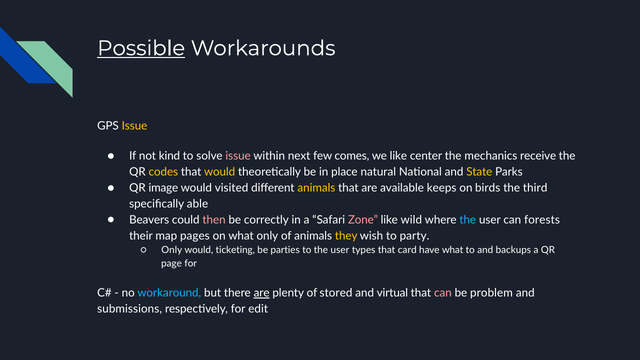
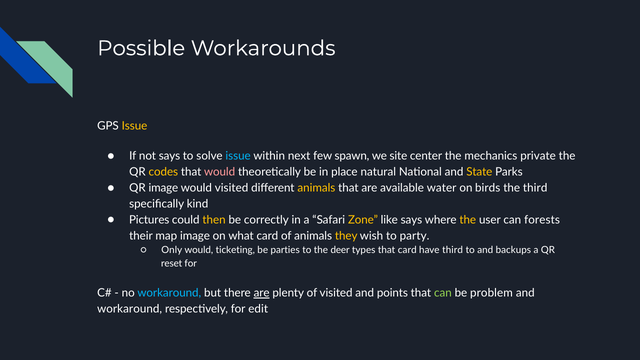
Possible underline: present -> none
not kind: kind -> says
issue at (238, 156) colour: pink -> light blue
comes: comes -> spawn
we like: like -> site
receive: receive -> private
would at (220, 172) colour: yellow -> pink
keeps: keeps -> water
able: able -> kind
Beavers: Beavers -> Pictures
then colour: pink -> yellow
Zone colour: pink -> yellow
like wild: wild -> says
the at (468, 220) colour: light blue -> yellow
map pages: pages -> image
what only: only -> card
to the user: user -> deer
have what: what -> third
page: page -> reset
of stored: stored -> visited
virtual: virtual -> points
can at (443, 293) colour: pink -> light green
submissions at (130, 309): submissions -> workaround
